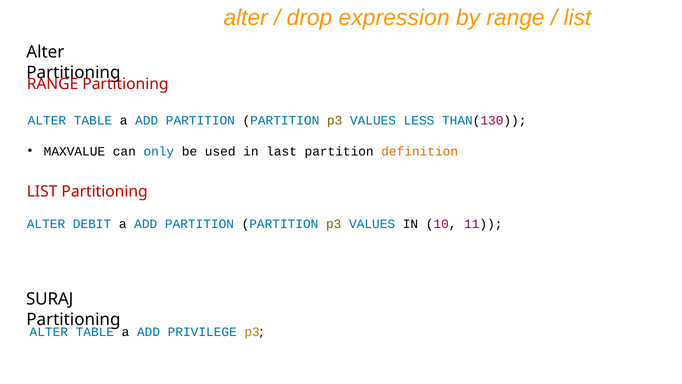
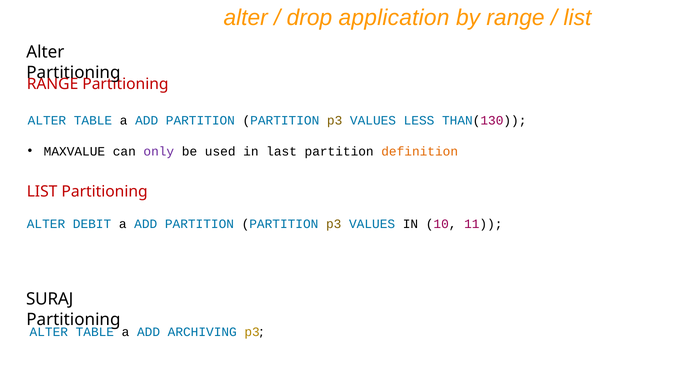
expression: expression -> application
only colour: blue -> purple
PRIVILEGE: PRIVILEGE -> ARCHIVING
